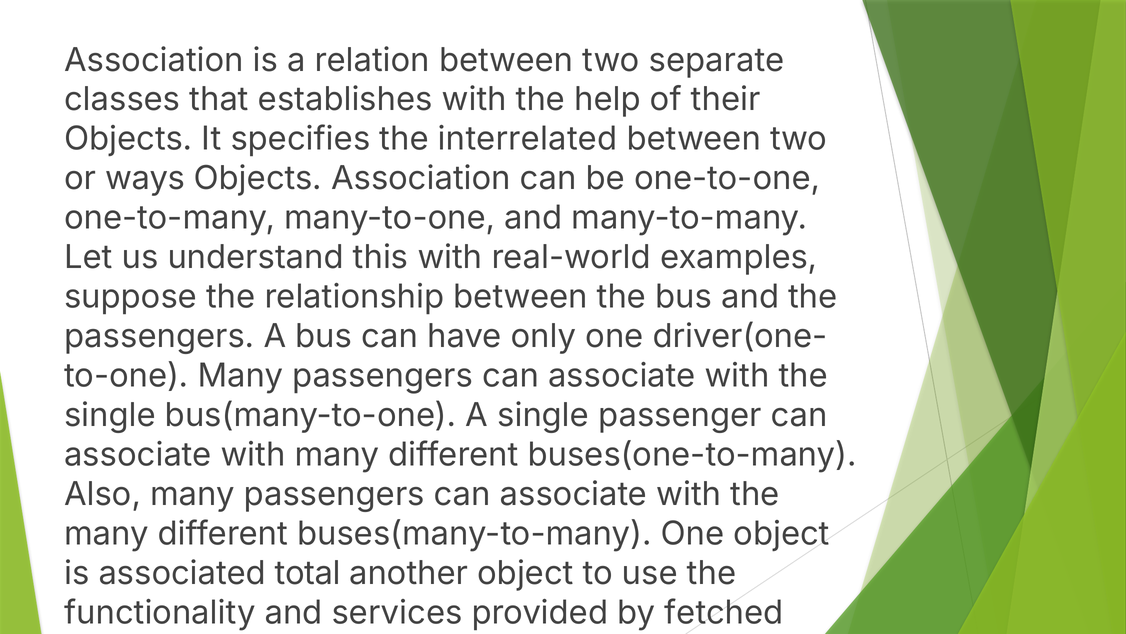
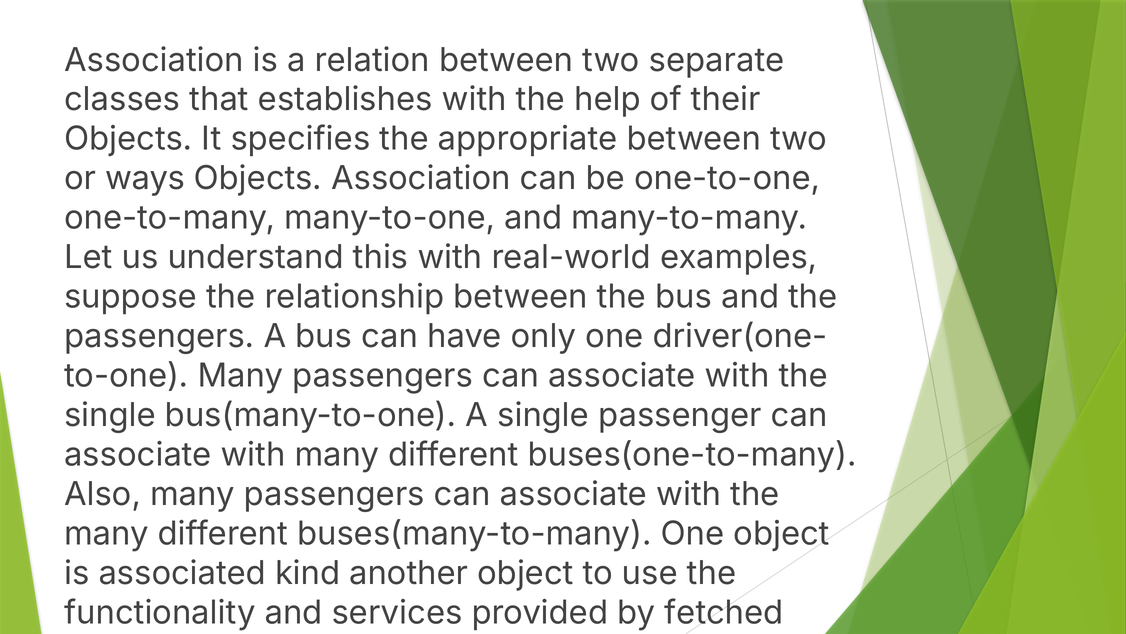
interrelated: interrelated -> appropriate
total: total -> kind
